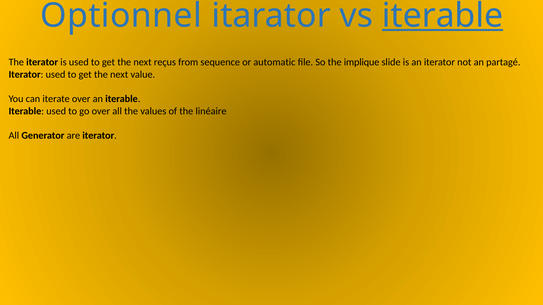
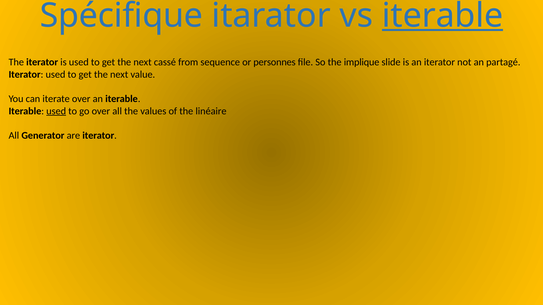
Optionnel: Optionnel -> Spécifique
reçus: reçus -> cassé
automatic: automatic -> personnes
used at (56, 111) underline: none -> present
